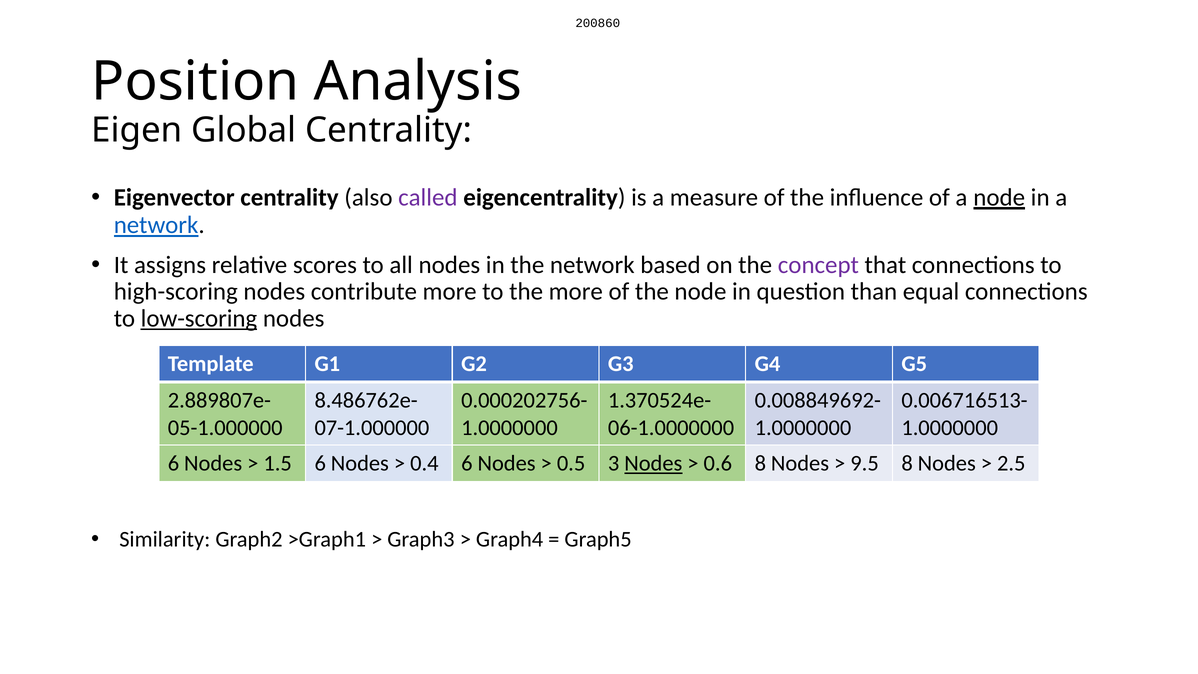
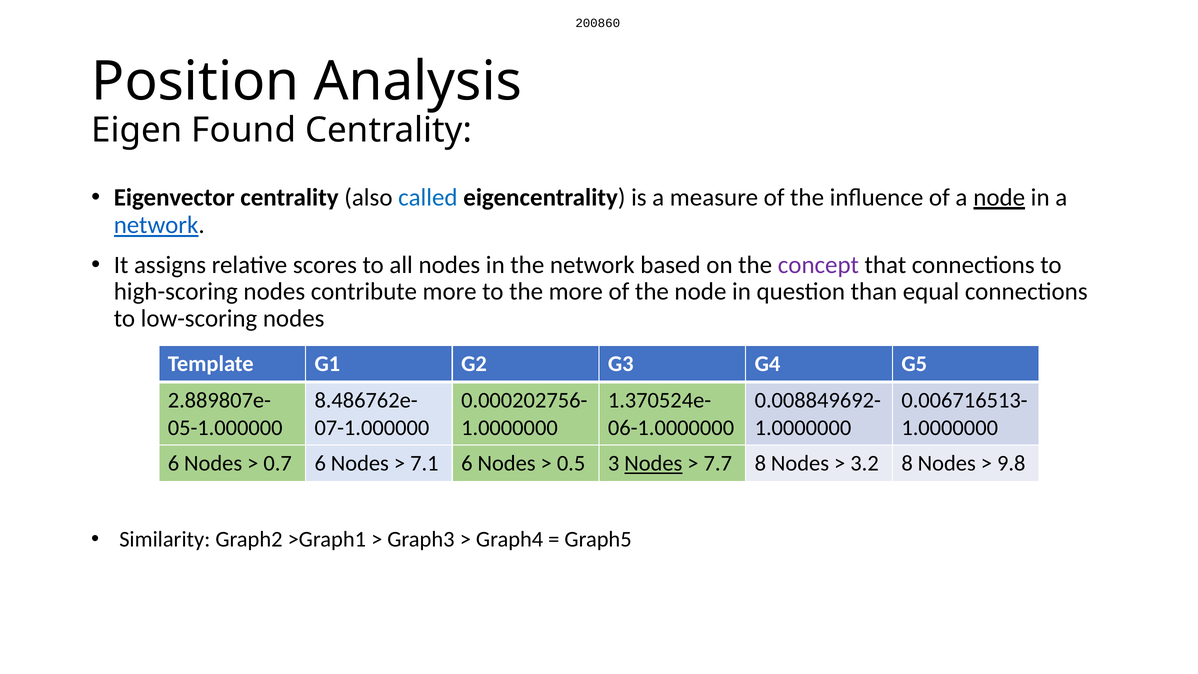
Global: Global -> Found
called colour: purple -> blue
low-scoring underline: present -> none
1.5: 1.5 -> 0.7
0.4: 0.4 -> 7.1
0.6: 0.6 -> 7.7
9.5: 9.5 -> 3.2
2.5: 2.5 -> 9.8
